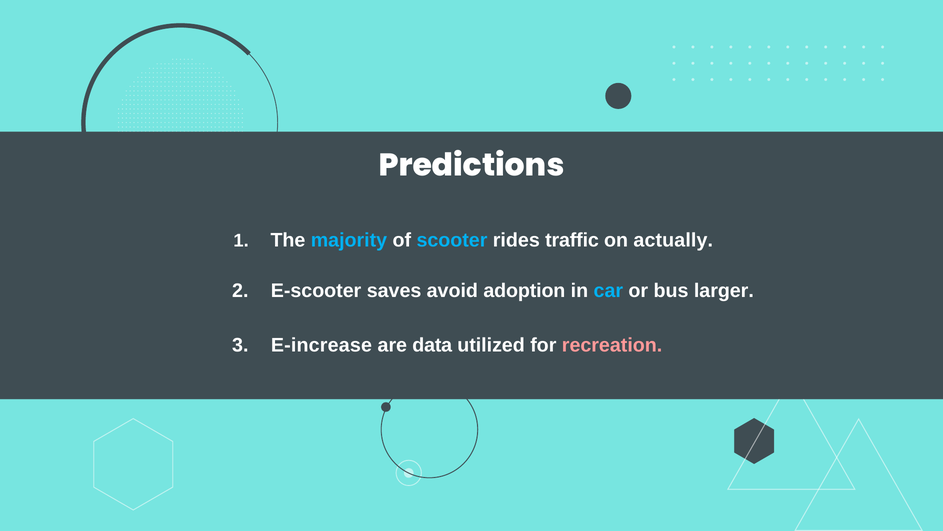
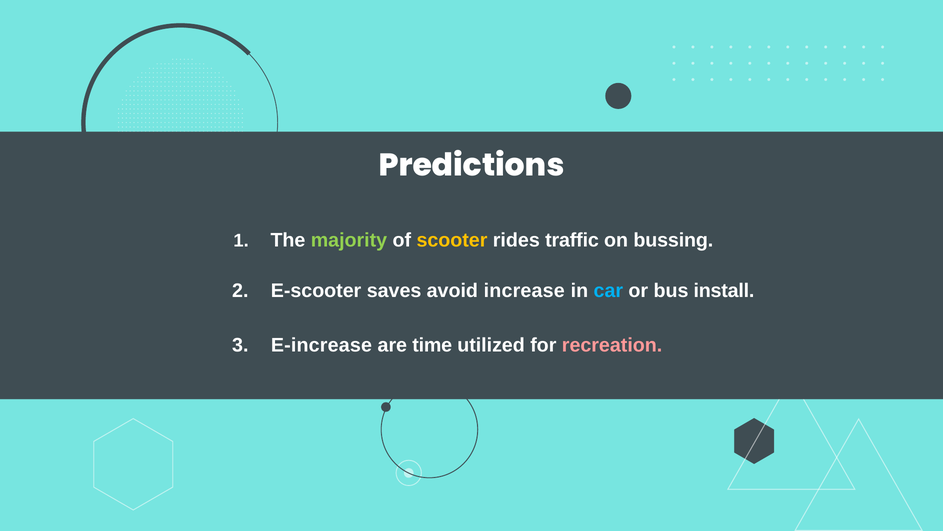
majority colour: light blue -> light green
scooter colour: light blue -> yellow
actually: actually -> bussing
adoption: adoption -> increase
larger: larger -> install
data: data -> time
